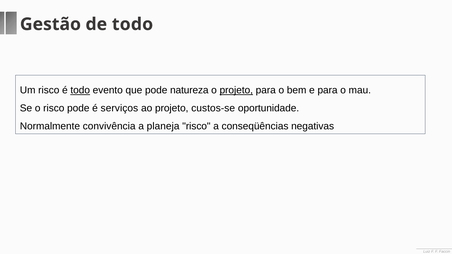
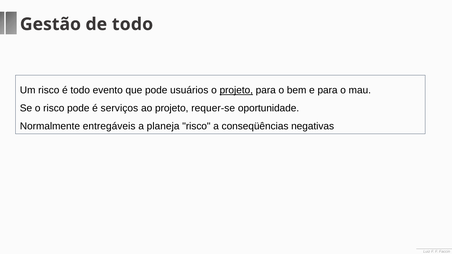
todo at (80, 90) underline: present -> none
natureza: natureza -> usuários
custos-se: custos-se -> requer-se
convivência: convivência -> entregáveis
